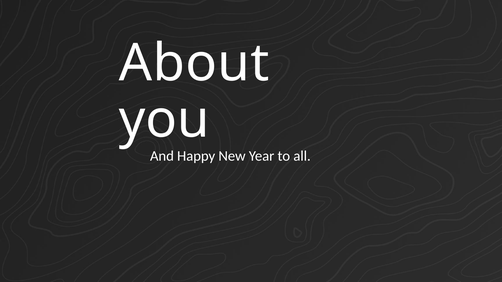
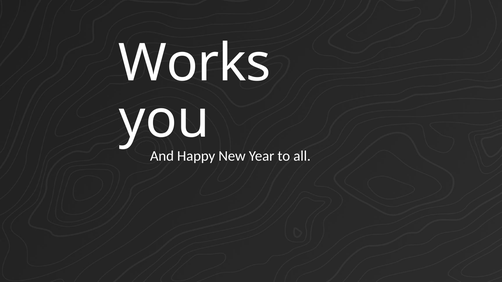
About: About -> Works
